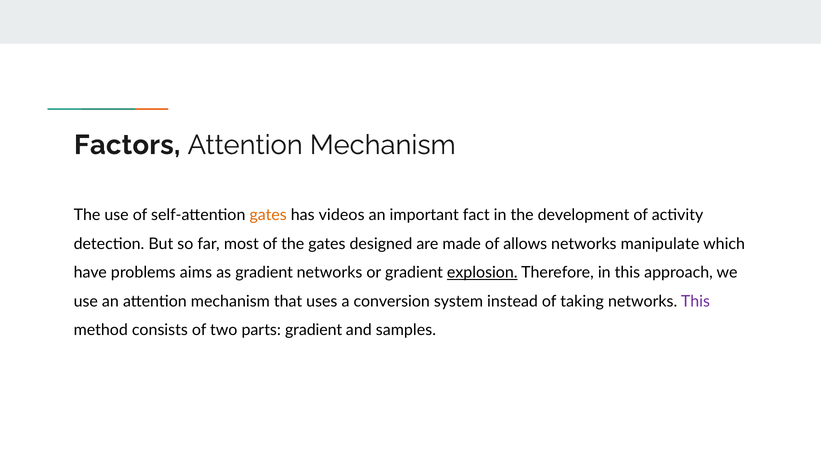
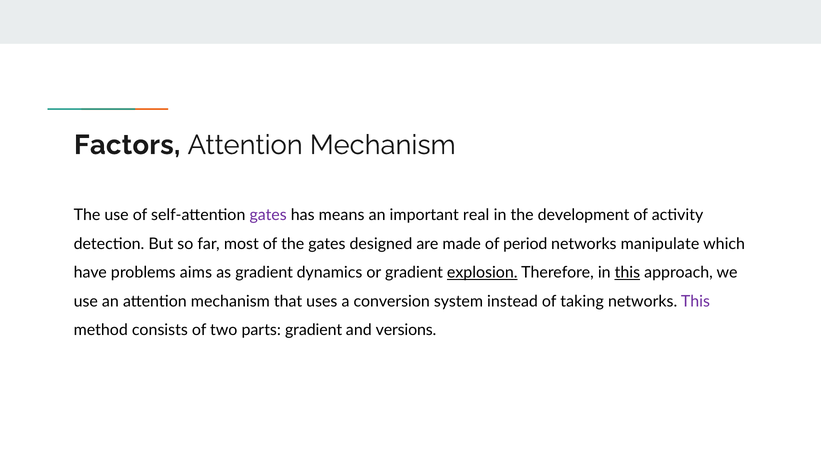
gates at (268, 215) colour: orange -> purple
videos: videos -> means
fact: fact -> real
allows: allows -> period
gradient networks: networks -> dynamics
this at (627, 273) underline: none -> present
samples: samples -> versions
